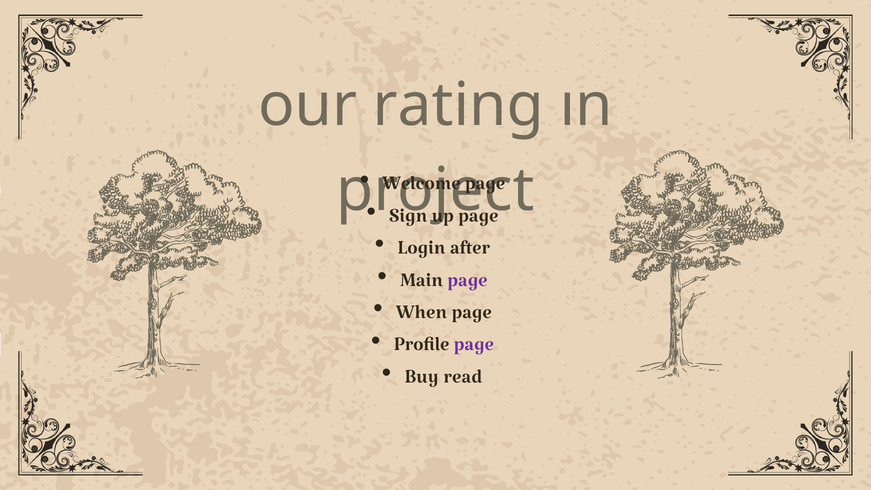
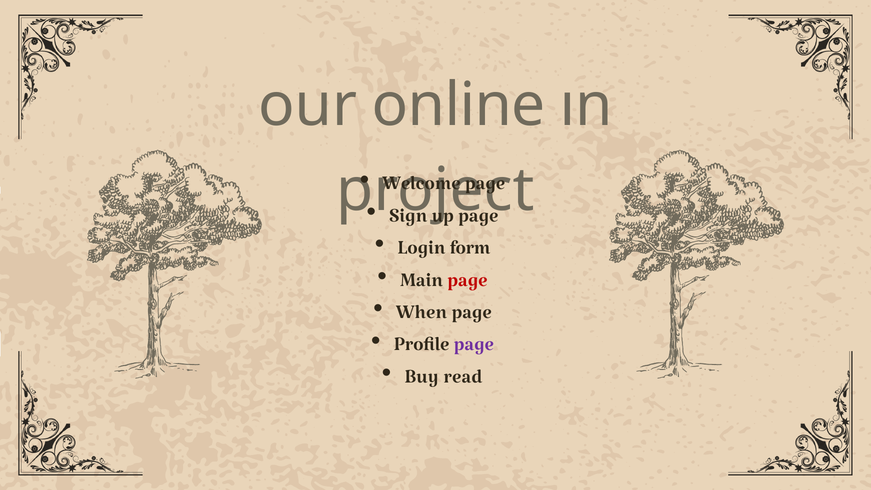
rating: rating -> online
after: after -> form
page at (468, 277) colour: purple -> red
